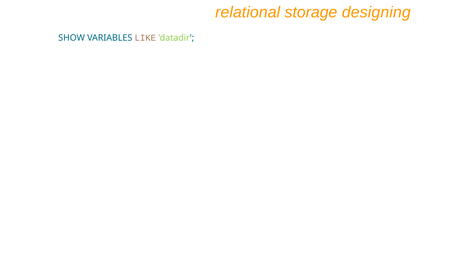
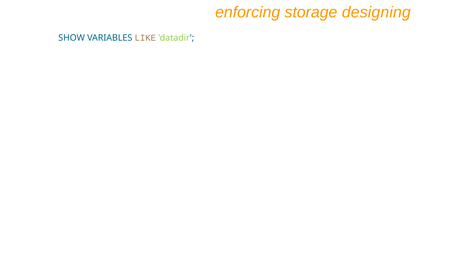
relational: relational -> enforcing
